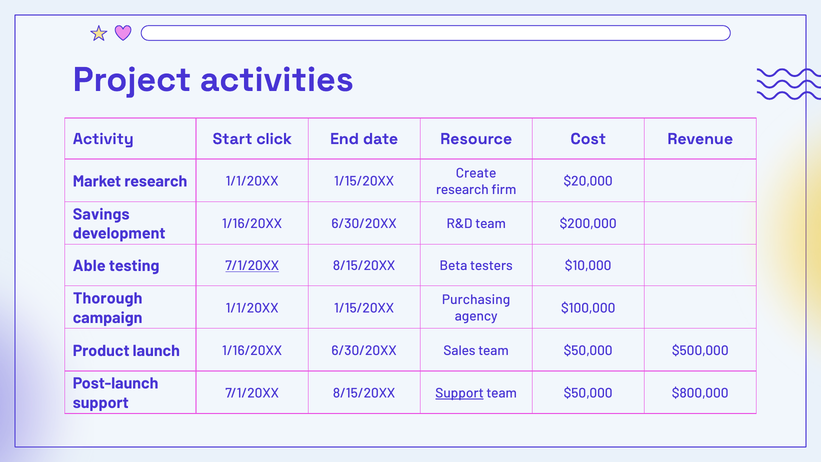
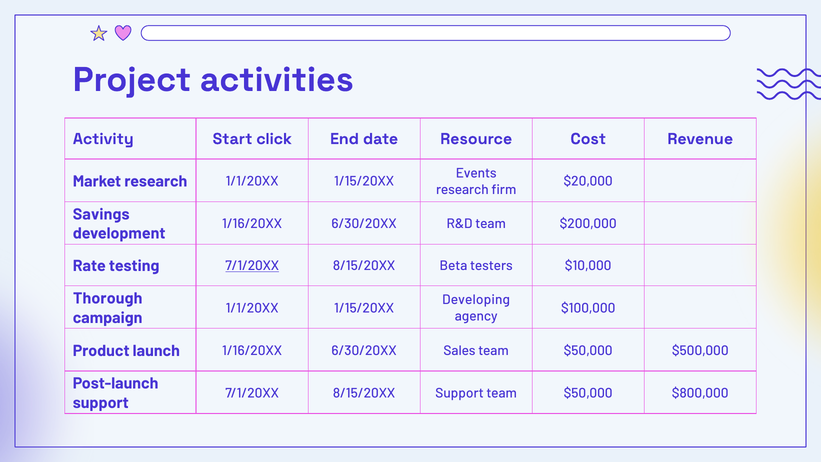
Create: Create -> Events
Able: Able -> Rate
Purchasing: Purchasing -> Developing
Support at (460, 393) underline: present -> none
